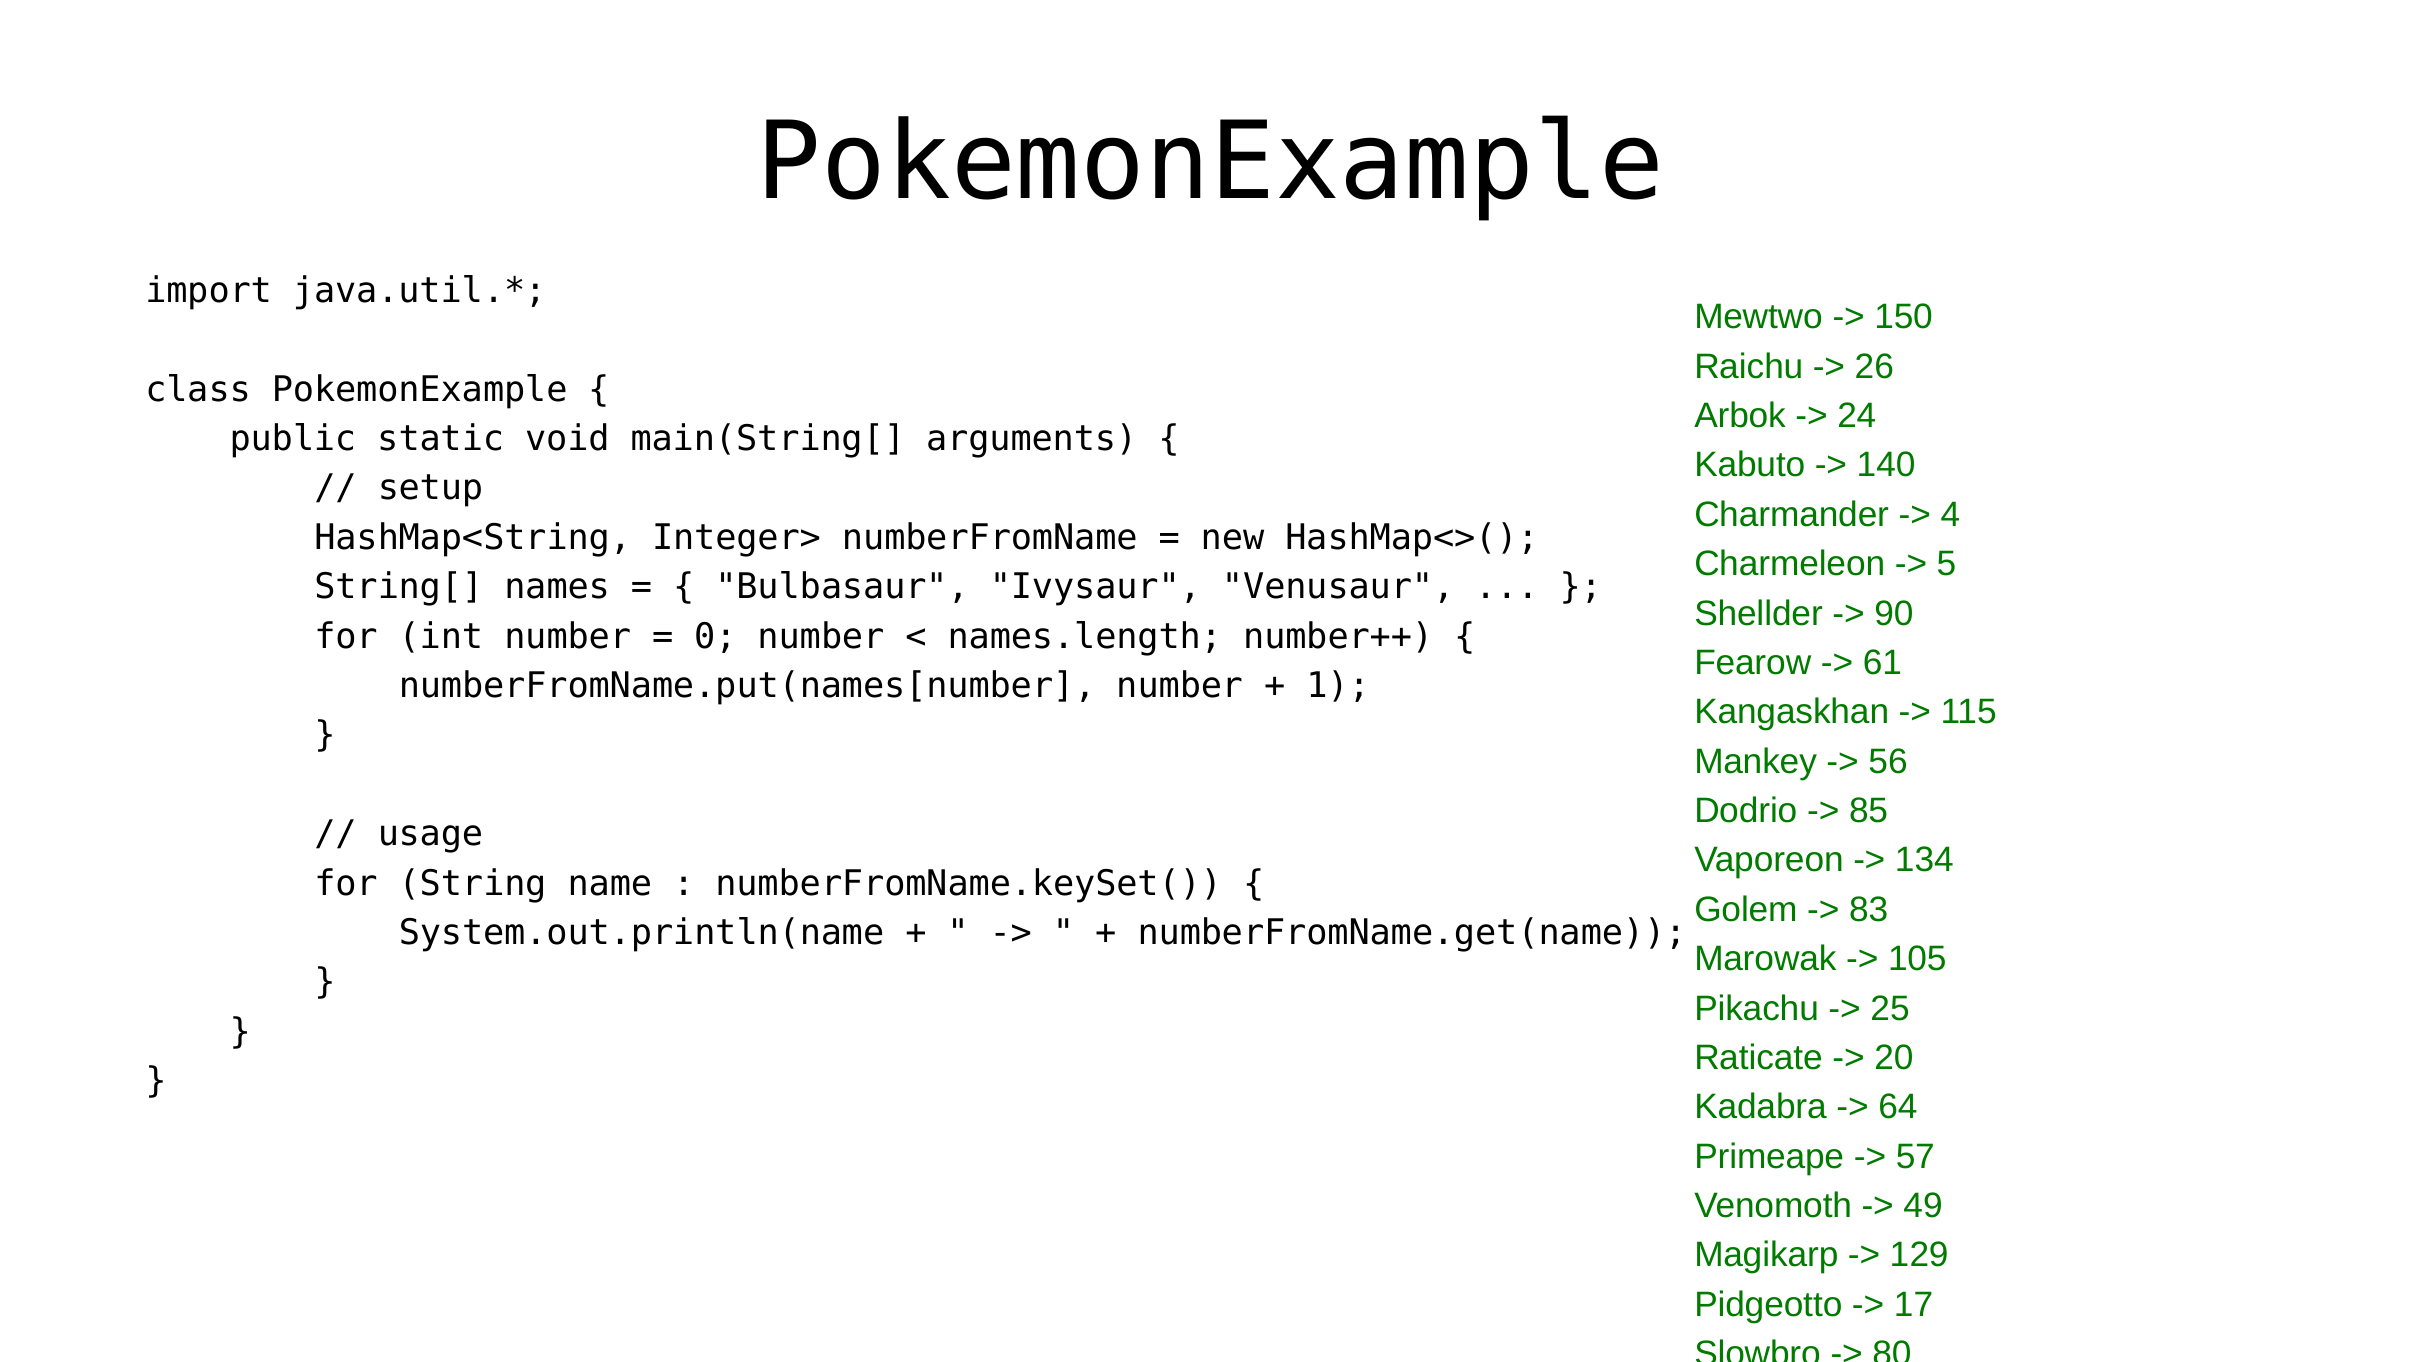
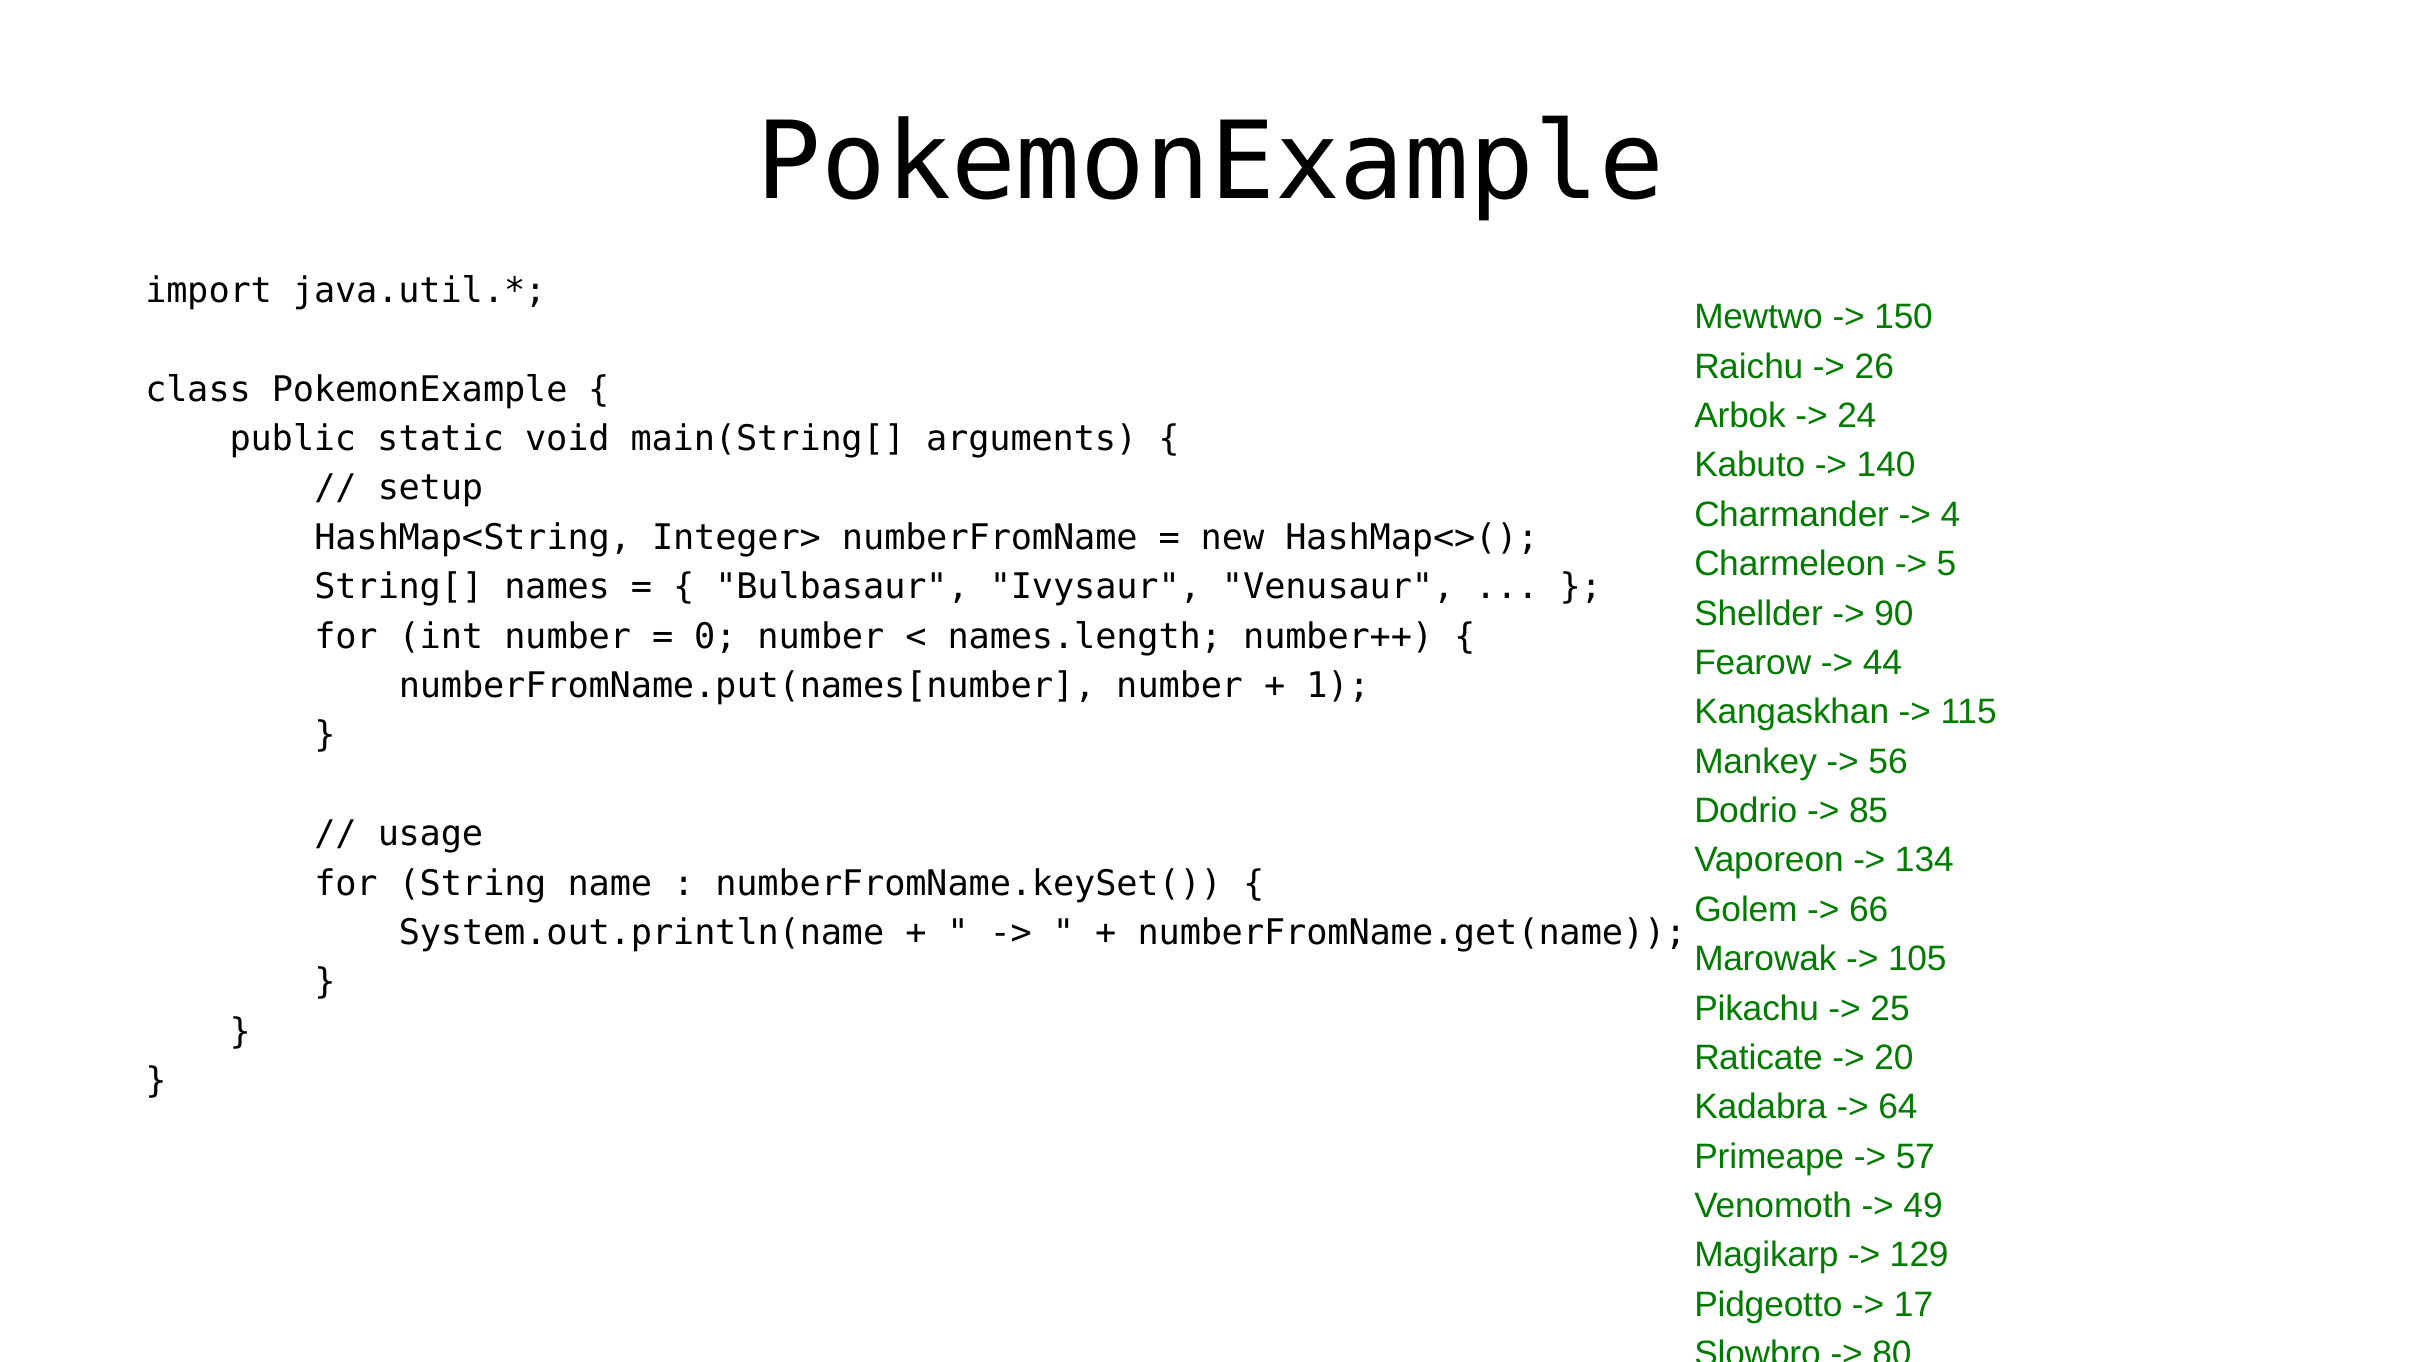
61 at (1882, 663): 61 -> 44
83 at (1869, 910): 83 -> 66
